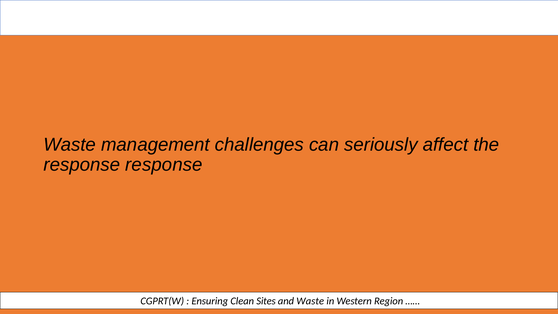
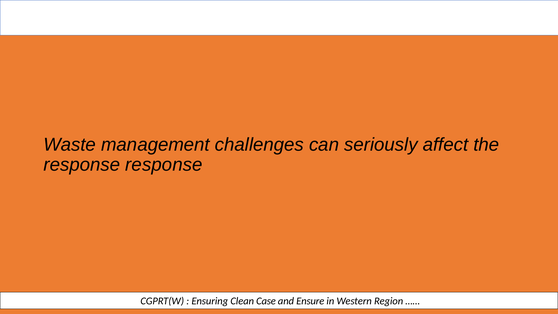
Sites: Sites -> Case
and Waste: Waste -> Ensure
